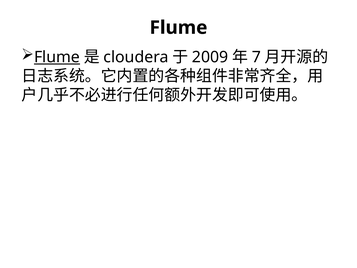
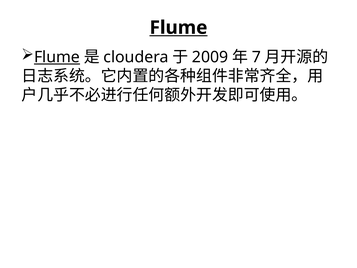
Flume at (178, 28) underline: none -> present
